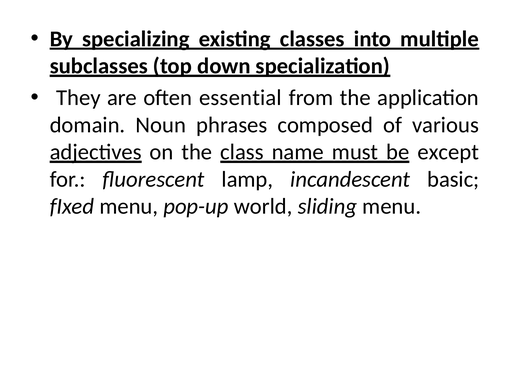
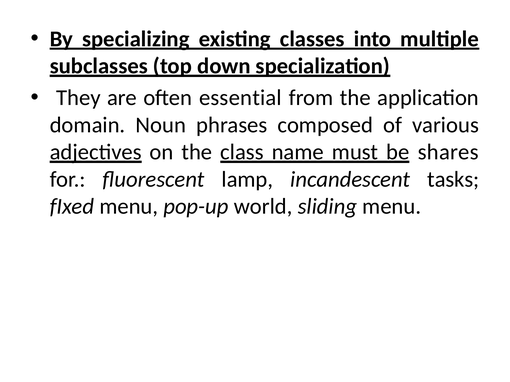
except: except -> shares
basic: basic -> tasks
